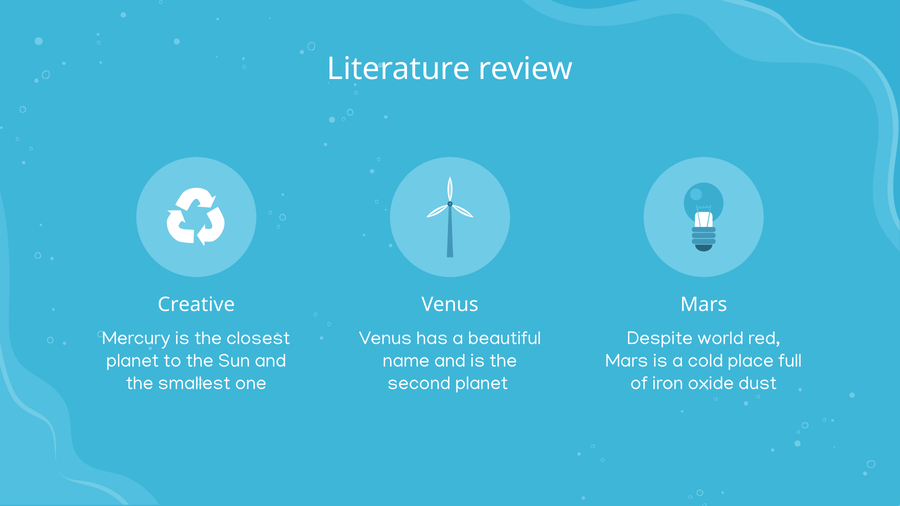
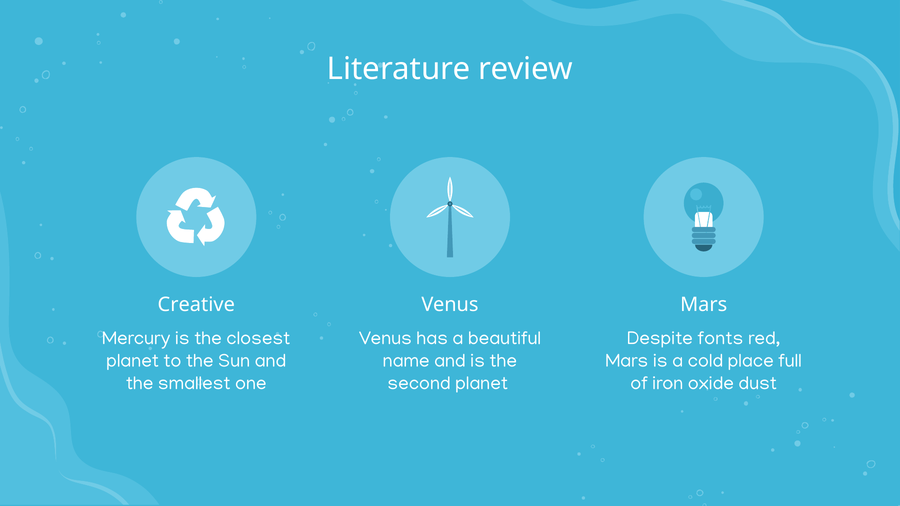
world: world -> fonts
